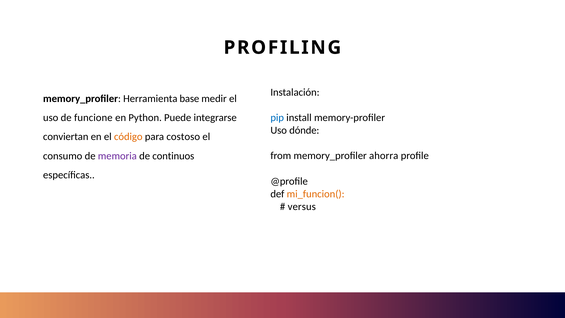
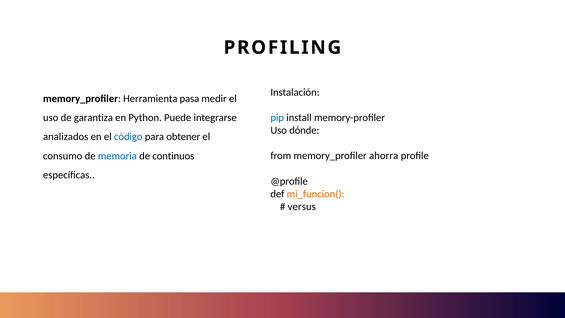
base: base -> pasa
funcione: funcione -> garantiza
conviertan: conviertan -> analizados
código colour: orange -> blue
costoso: costoso -> obtener
memoria colour: purple -> blue
